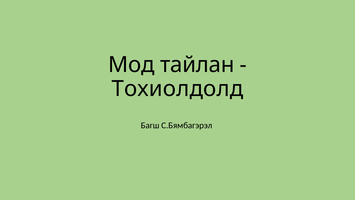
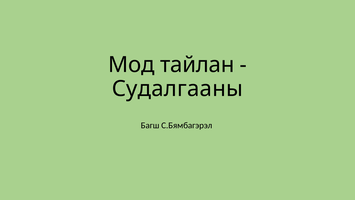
Тохиолдолд: Тохиолдолд -> Судалгааны
